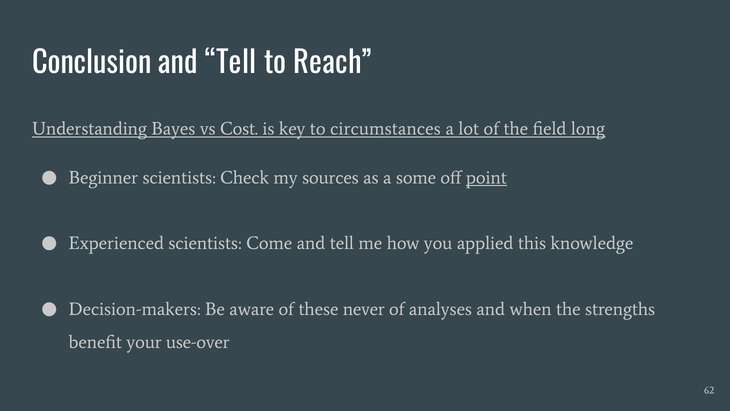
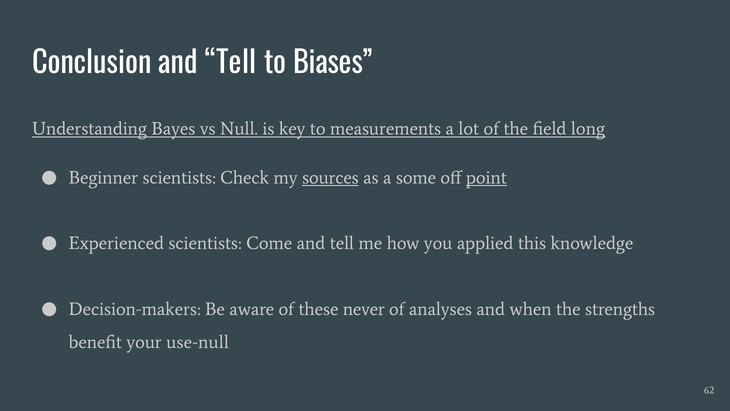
Reach: Reach -> Biases
Cost: Cost -> Null
circumstances: circumstances -> measurements
sources underline: none -> present
use-over: use-over -> use-null
